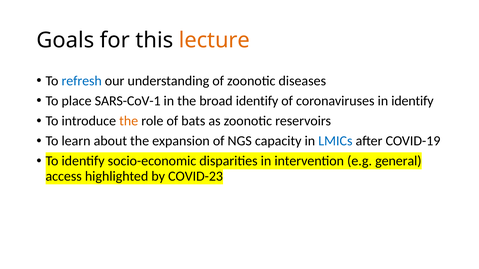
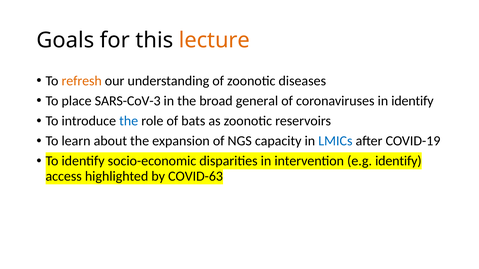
refresh colour: blue -> orange
SARS-CoV-1: SARS-CoV-1 -> SARS-CoV-3
broad identify: identify -> general
the at (129, 121) colour: orange -> blue
e.g general: general -> identify
COVID-23: COVID-23 -> COVID-63
